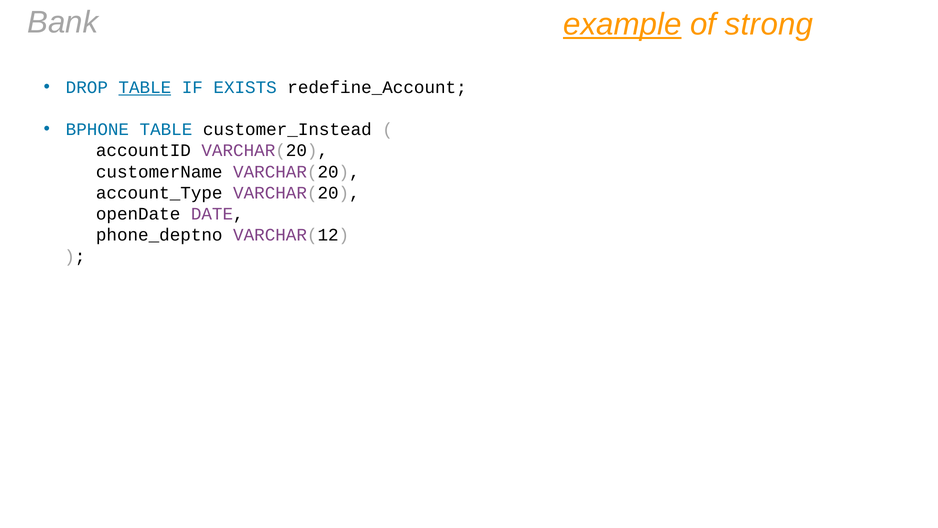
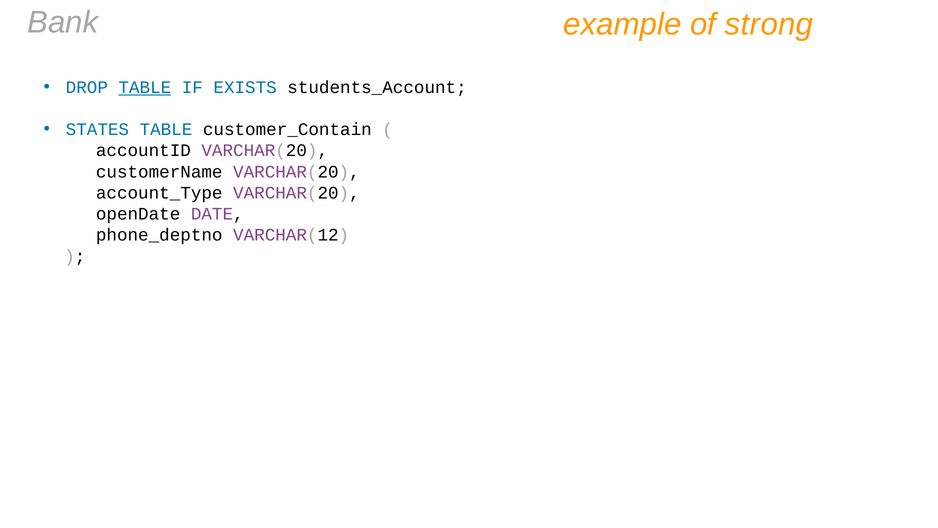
example underline: present -> none
redefine_Account: redefine_Account -> students_Account
BPHONE: BPHONE -> STATES
customer_Instead: customer_Instead -> customer_Contain
